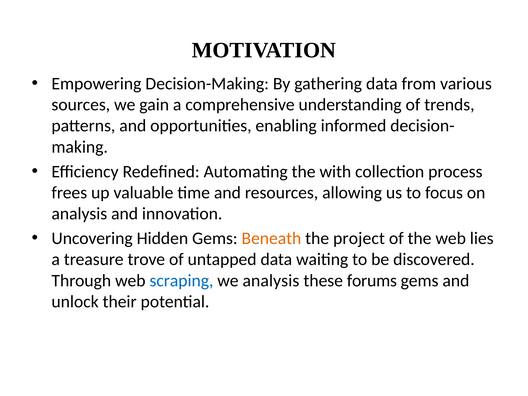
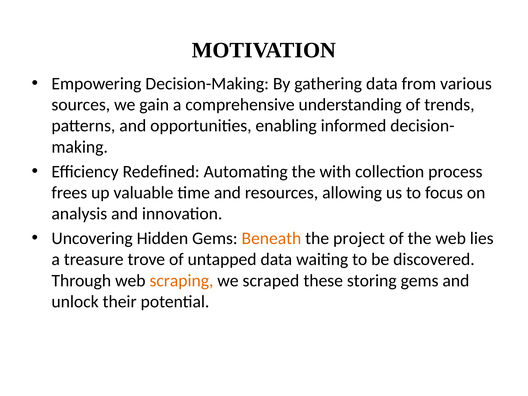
scraping colour: blue -> orange
we analysis: analysis -> scraped
forums: forums -> storing
